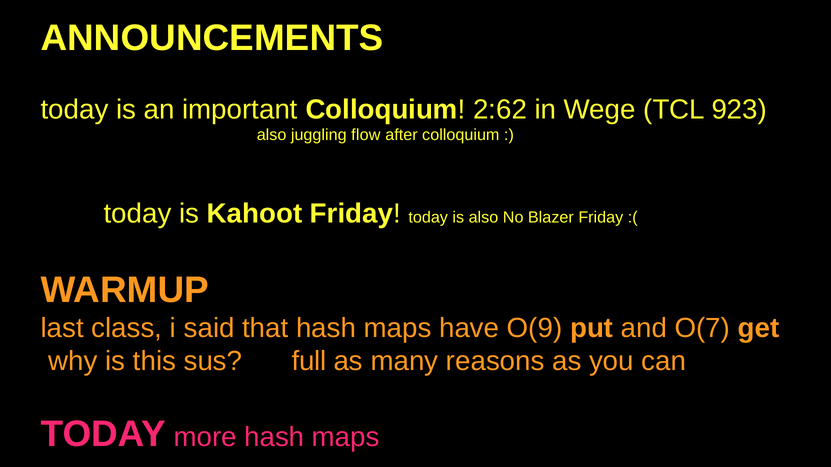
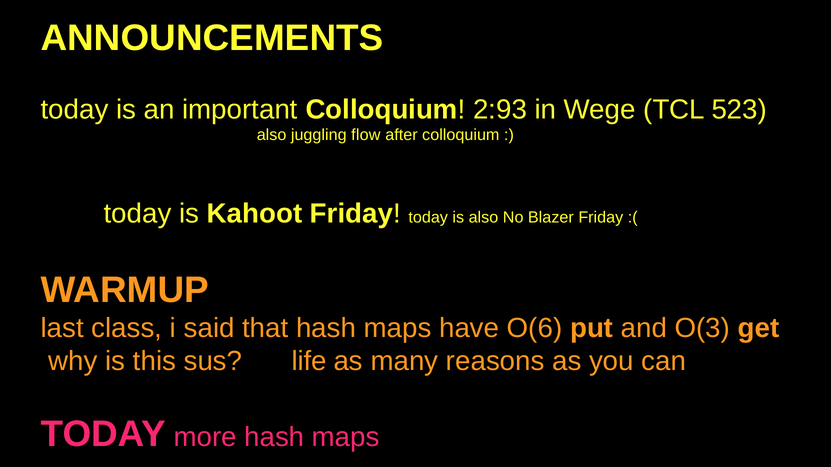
2:62: 2:62 -> 2:93
923: 923 -> 523
O(9: O(9 -> O(6
O(7: O(7 -> O(3
full: full -> life
